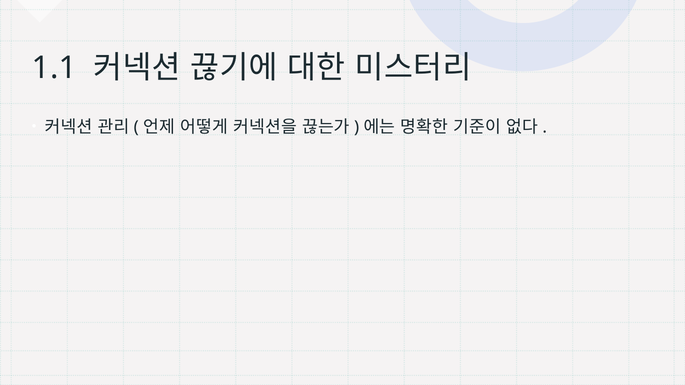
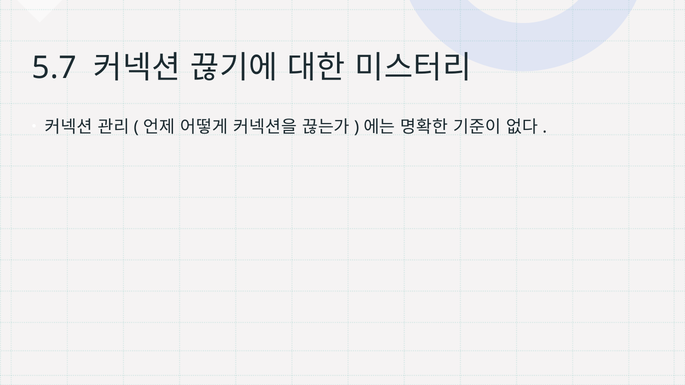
1.1: 1.1 -> 5.7
